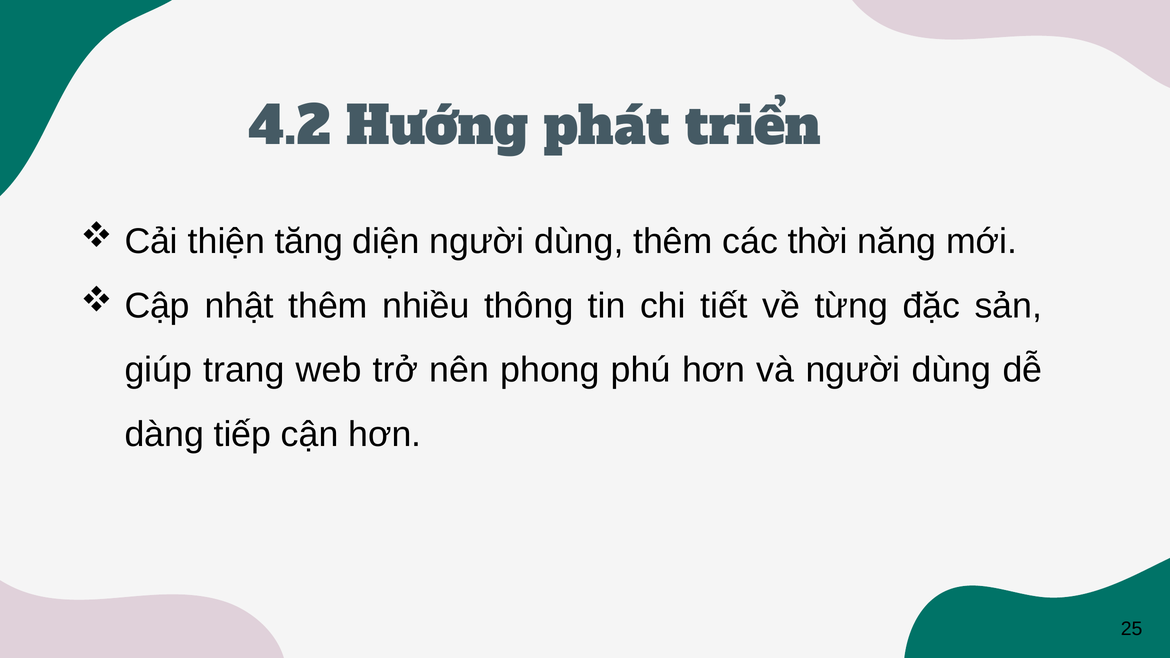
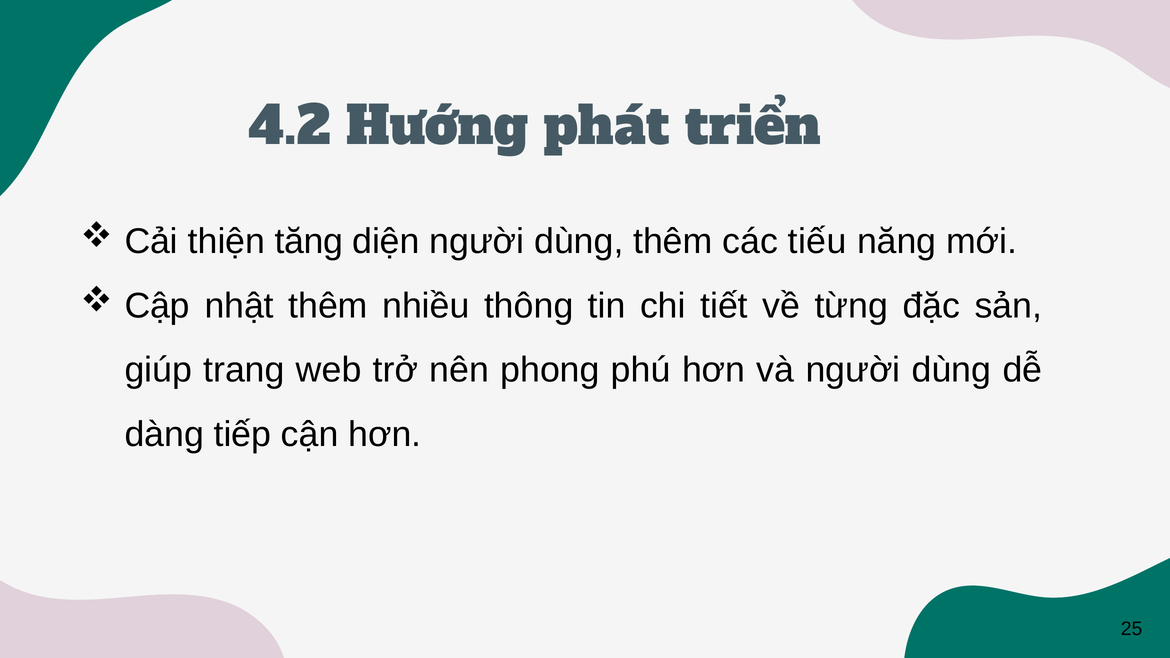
thời: thời -> tiếu
